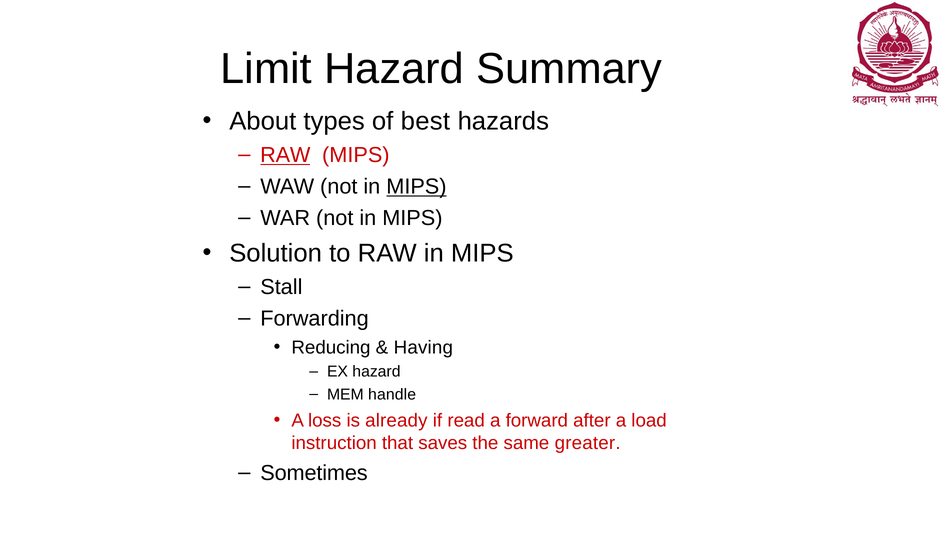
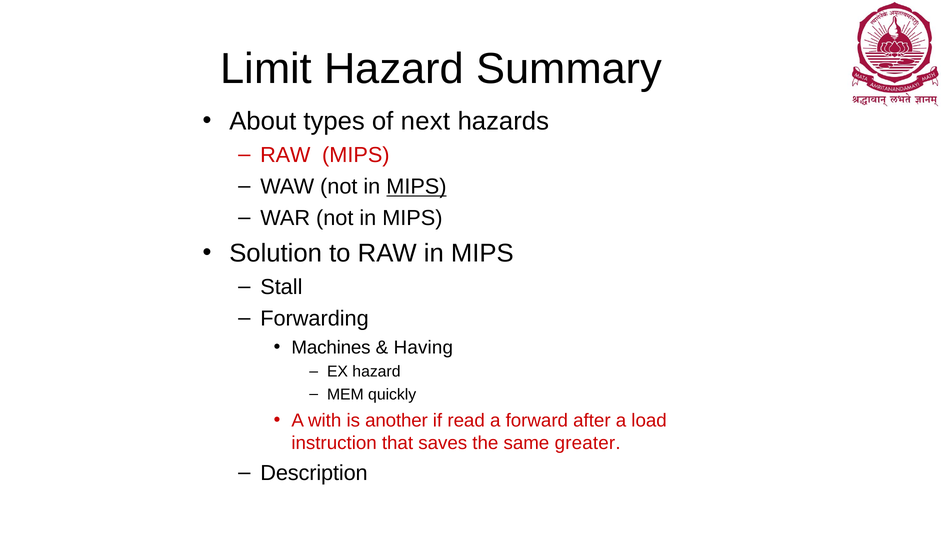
best: best -> next
RAW at (285, 155) underline: present -> none
Reducing: Reducing -> Machines
handle: handle -> quickly
loss: loss -> with
already: already -> another
Sometimes: Sometimes -> Description
